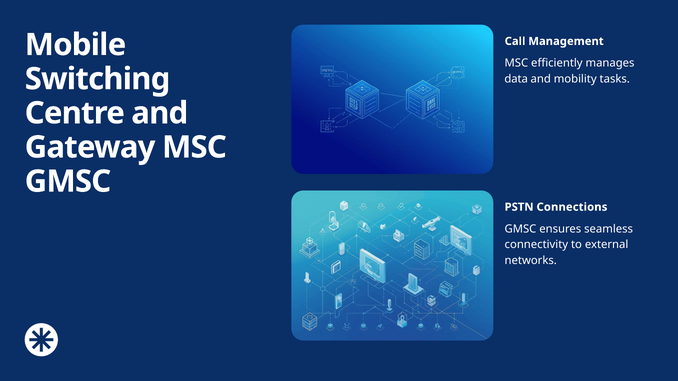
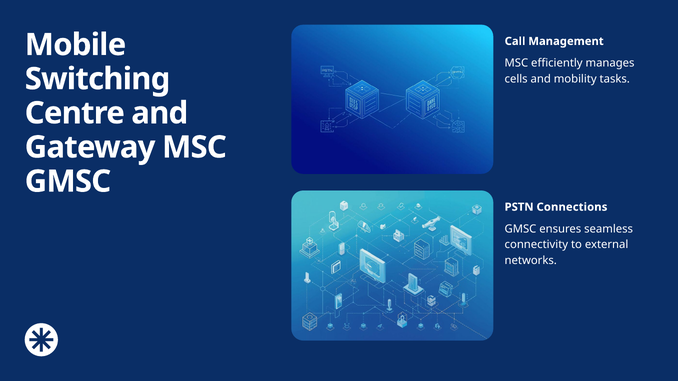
data: data -> cells
